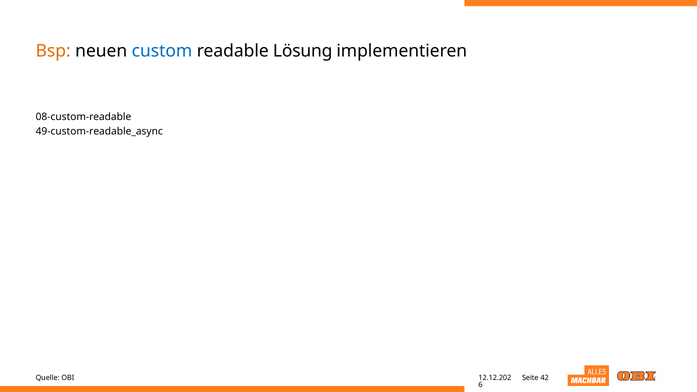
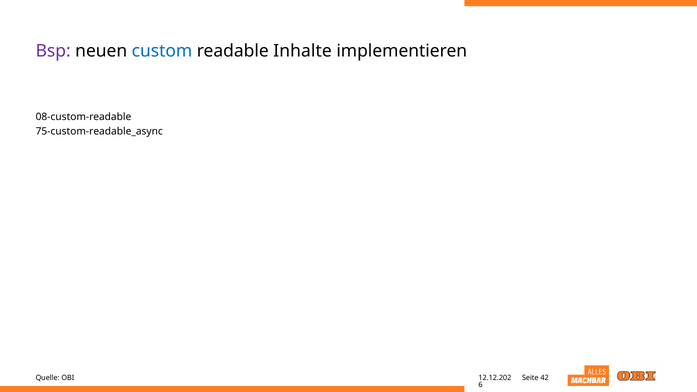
Bsp colour: orange -> purple
Lösung: Lösung -> Inhalte
49-custom-readable_async: 49-custom-readable_async -> 75-custom-readable_async
